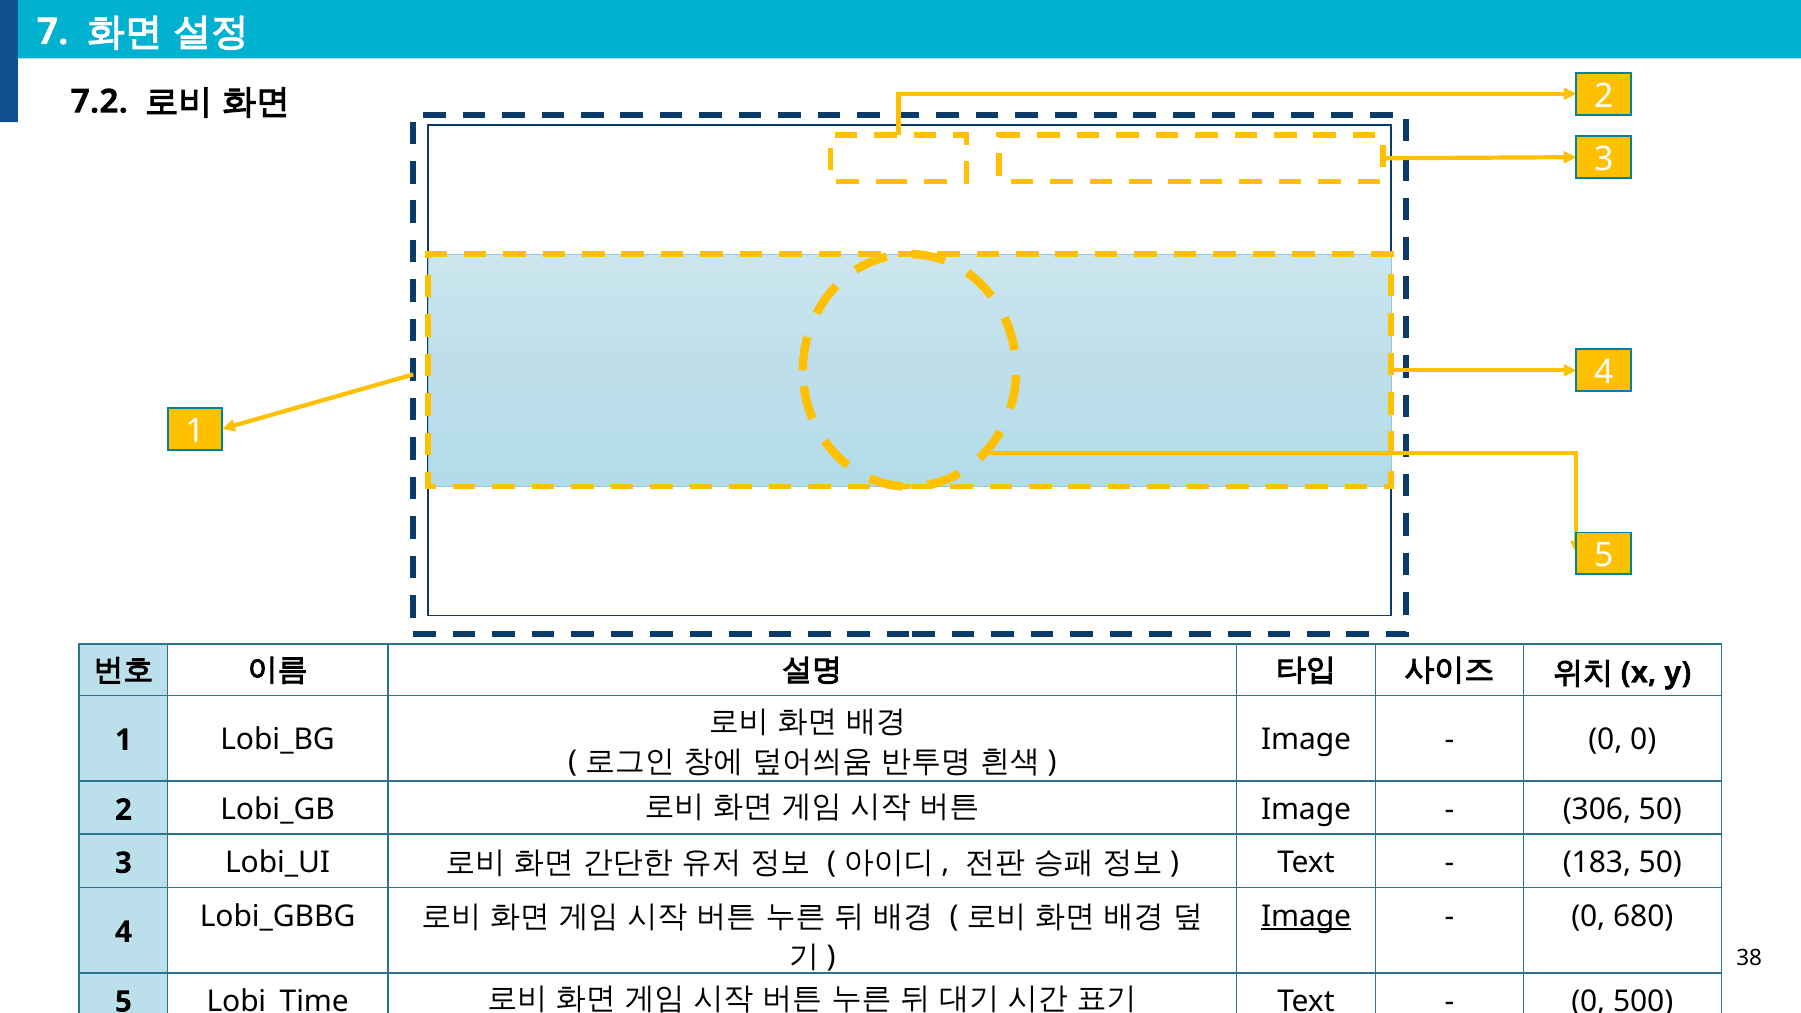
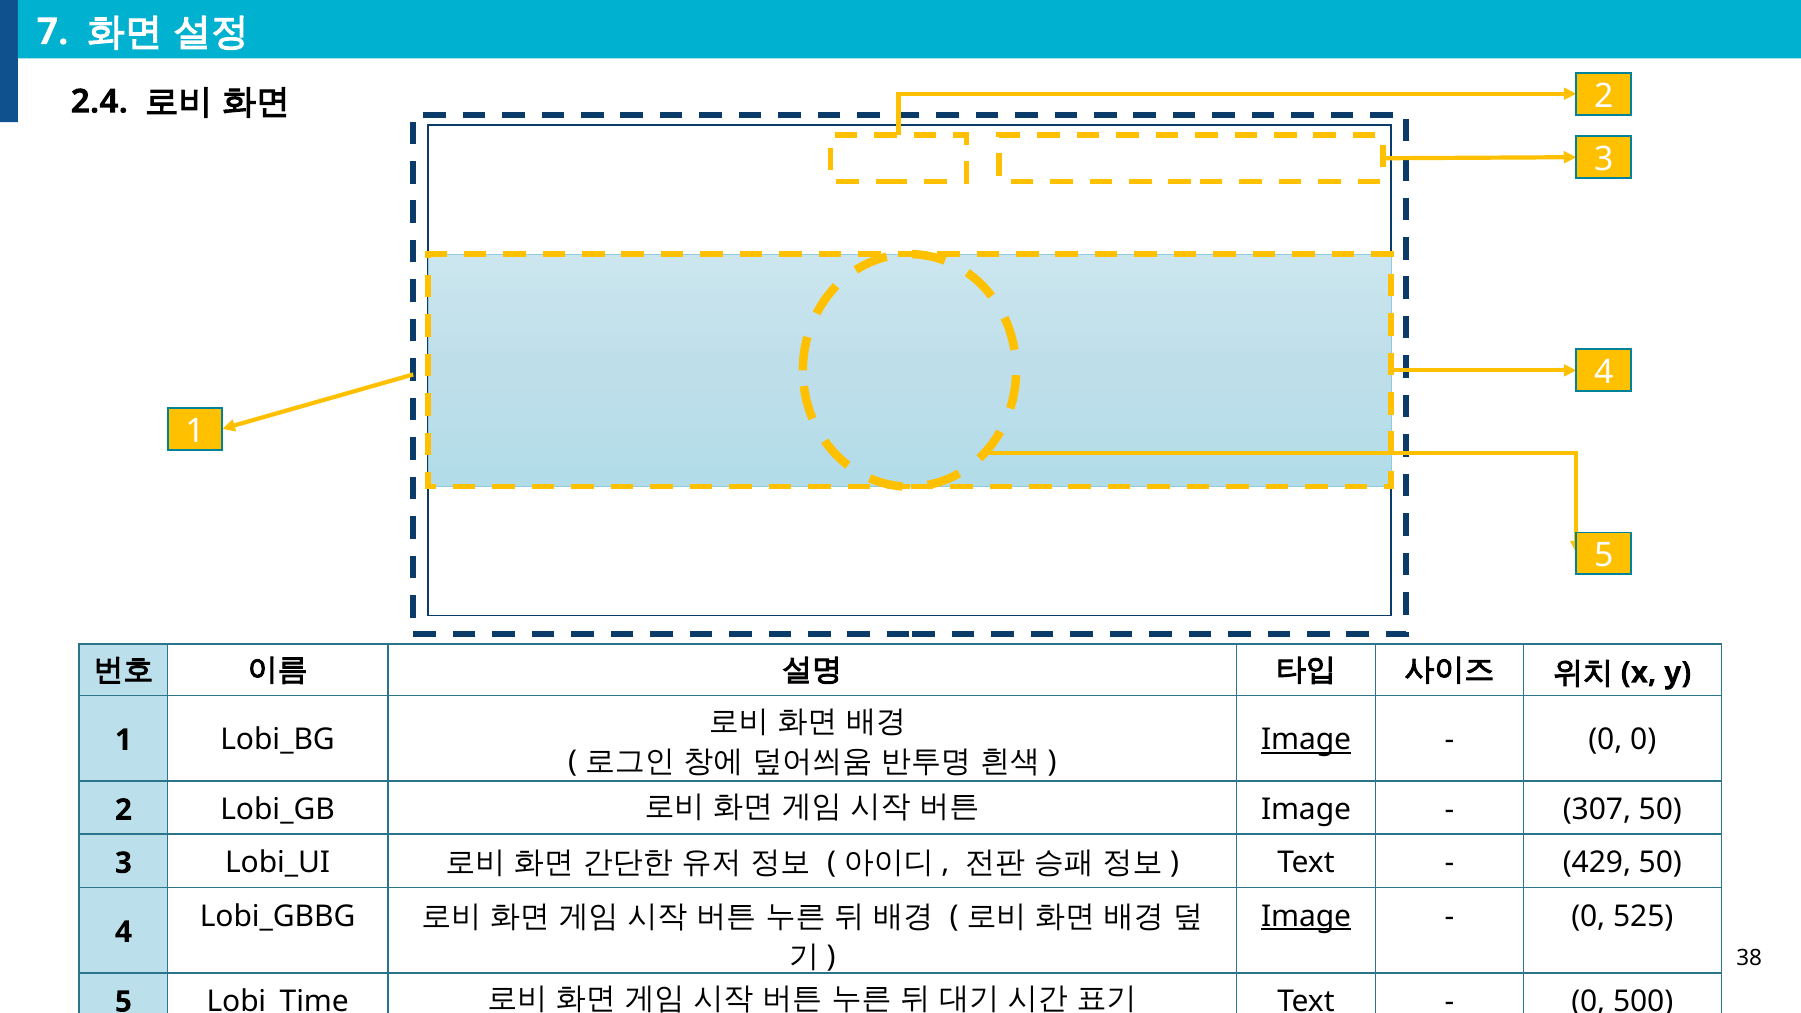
7.2: 7.2 -> 2.4
Image at (1306, 740) underline: none -> present
306: 306 -> 307
183: 183 -> 429
680: 680 -> 525
